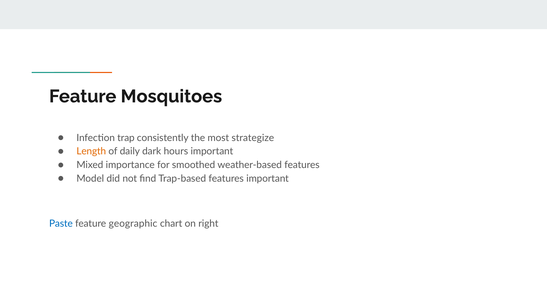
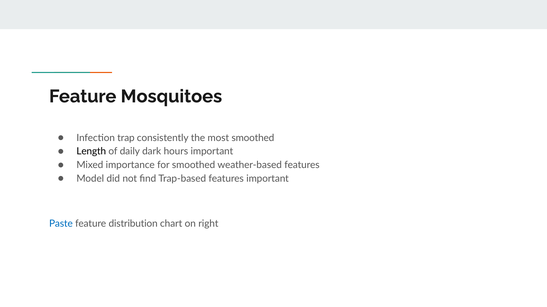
most strategize: strategize -> smoothed
Length colour: orange -> black
geographic: geographic -> distribution
